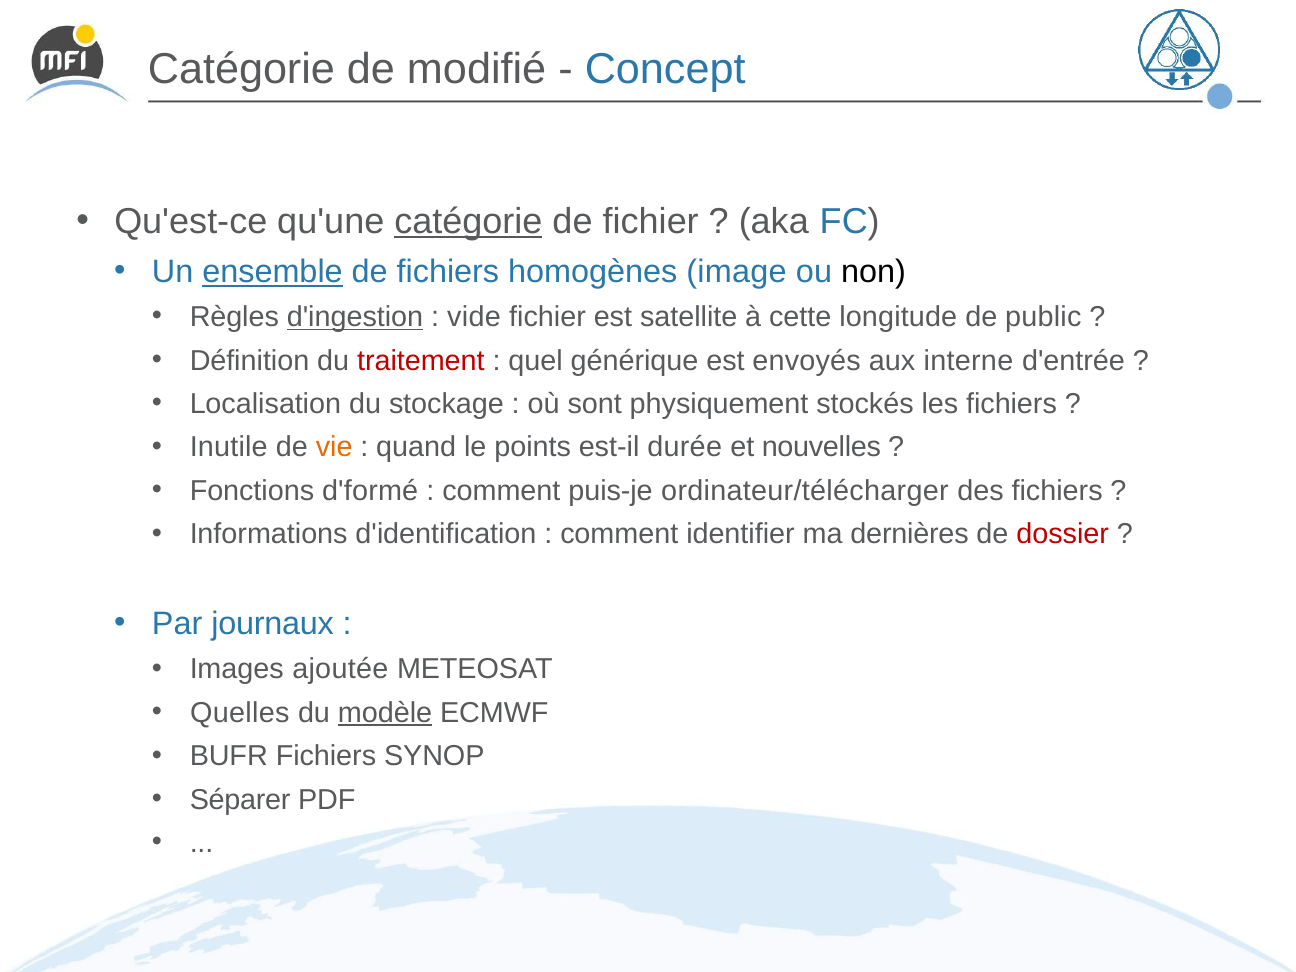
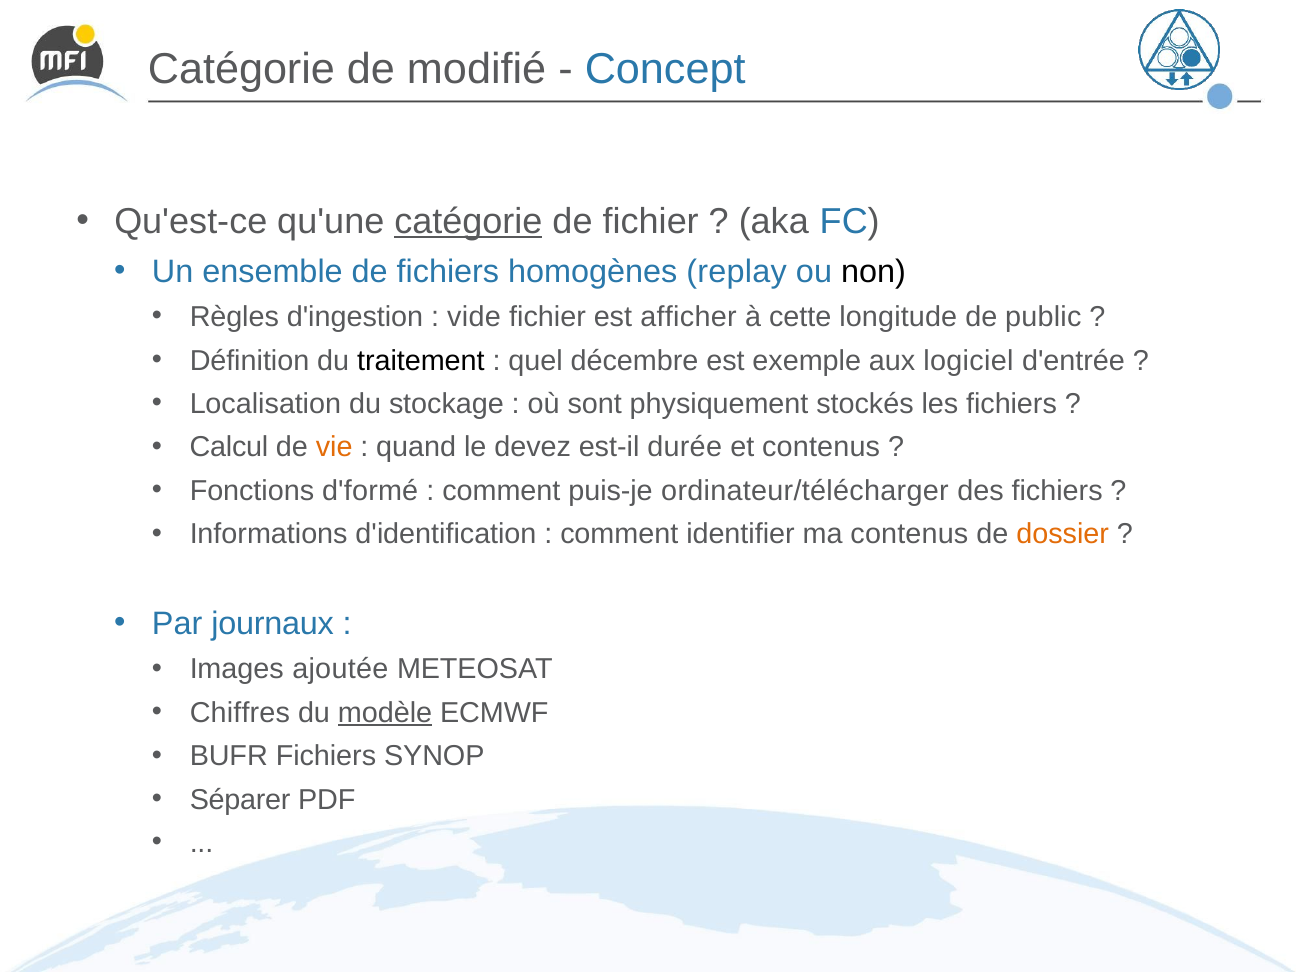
ensemble underline: present -> none
image: image -> replay
d'ingestion underline: present -> none
satellite: satellite -> afficher
traitement colour: red -> black
générique: générique -> décembre
envoyés: envoyés -> exemple
interne: interne -> logiciel
Inutile: Inutile -> Calcul
points: points -> devez
et nouvelles: nouvelles -> contenus
ma dernières: dernières -> contenus
dossier colour: red -> orange
Quelles: Quelles -> Chiffres
